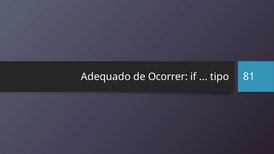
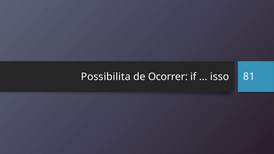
Adequado: Adequado -> Possibilita
tipo: tipo -> isso
